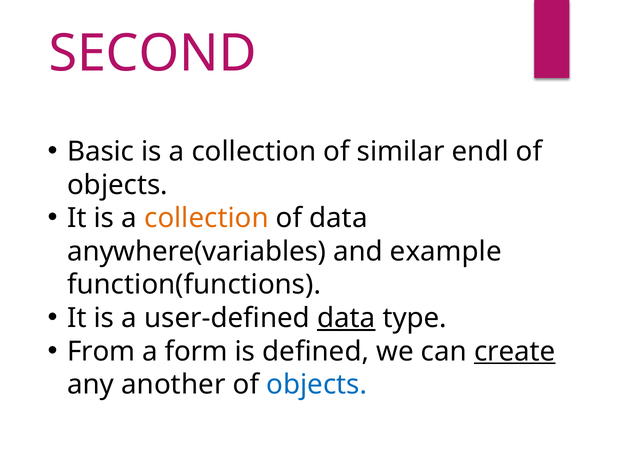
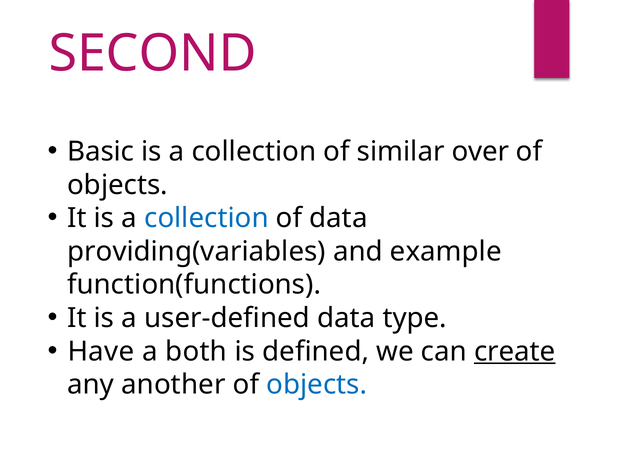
endl: endl -> over
collection at (206, 218) colour: orange -> blue
anywhere(variables: anywhere(variables -> providing(variables
data at (346, 318) underline: present -> none
From: From -> Have
form: form -> both
